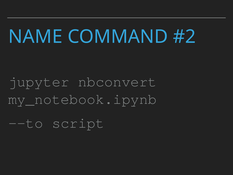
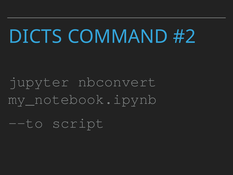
NAME: NAME -> DICTS
